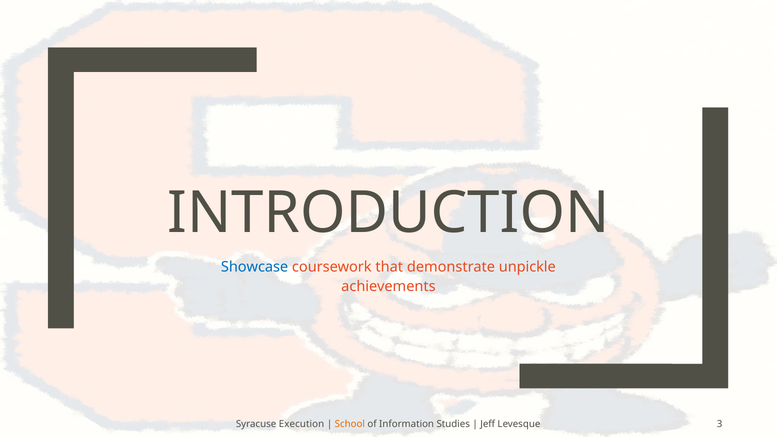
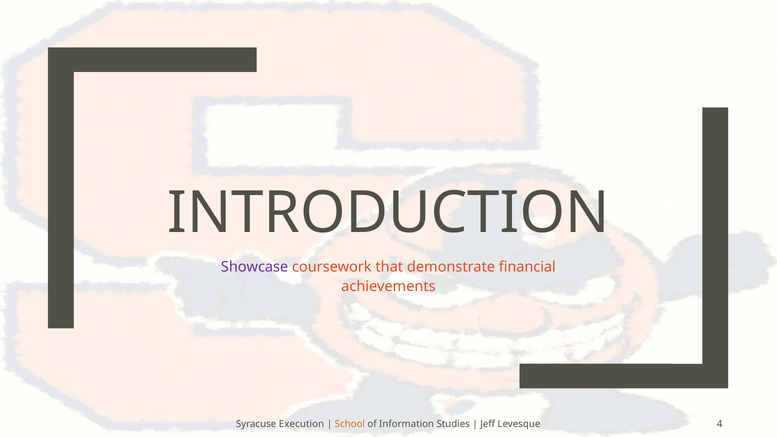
Showcase colour: blue -> purple
unpickle: unpickle -> financial
3: 3 -> 4
